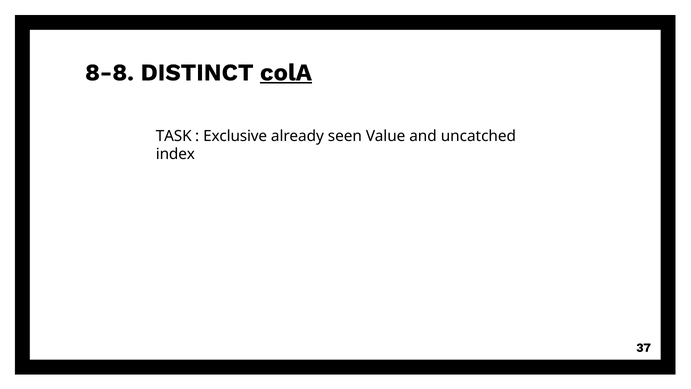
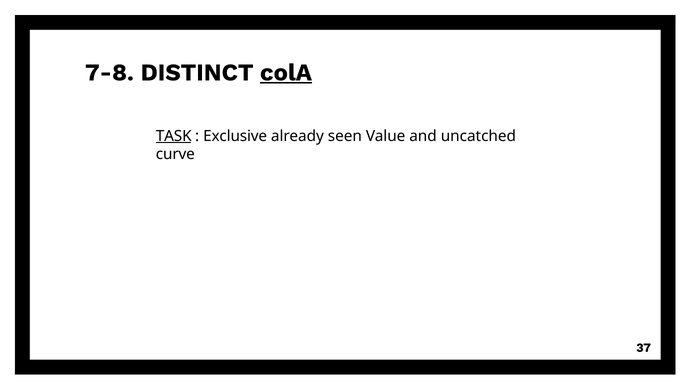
8-8: 8-8 -> 7-8
TASK underline: none -> present
index: index -> curve
